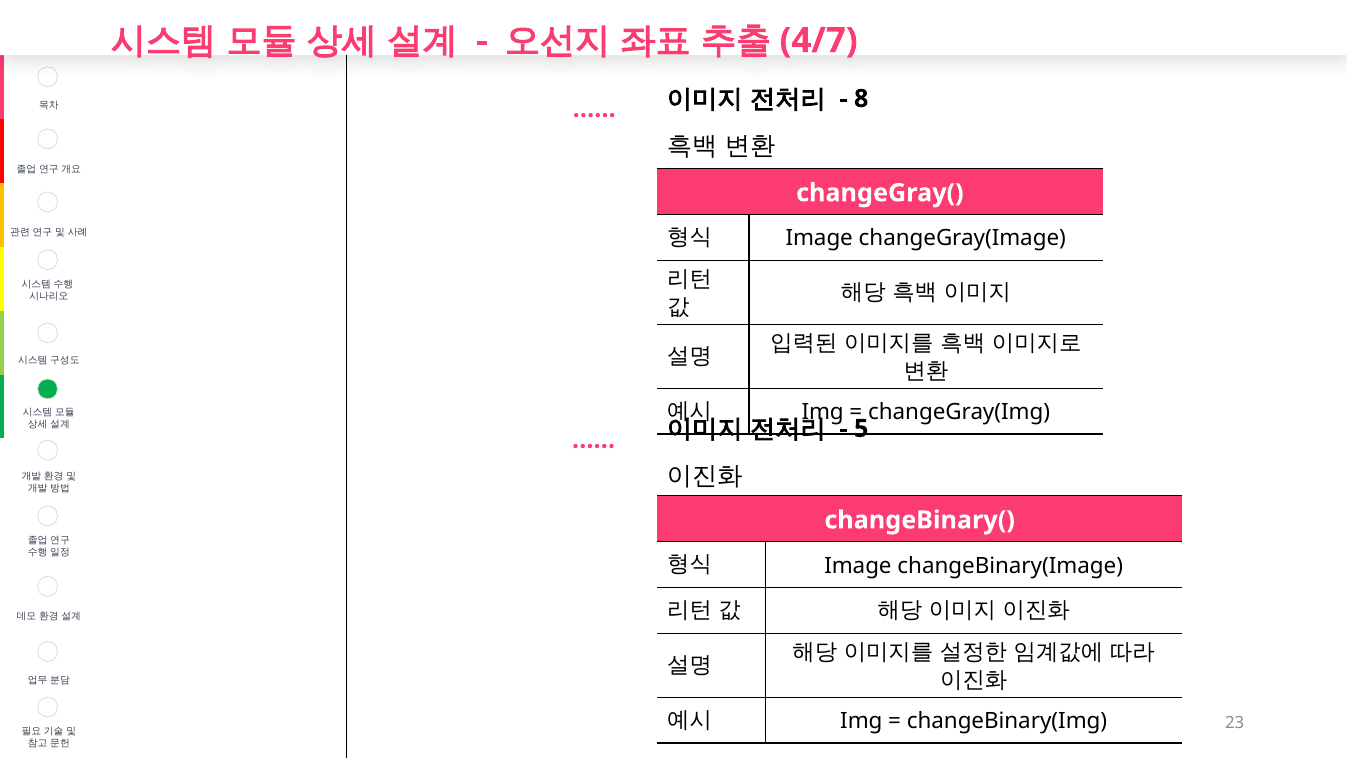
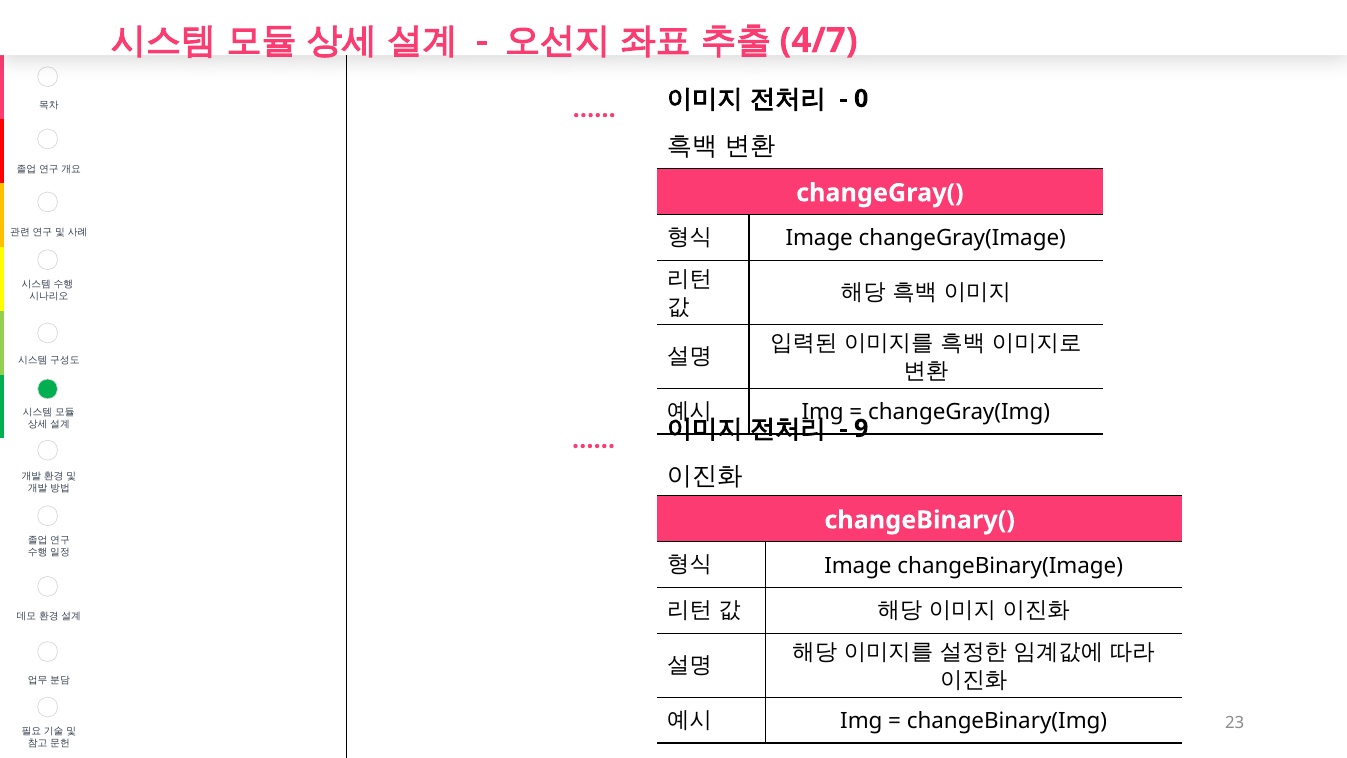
8: 8 -> 0
5: 5 -> 9
